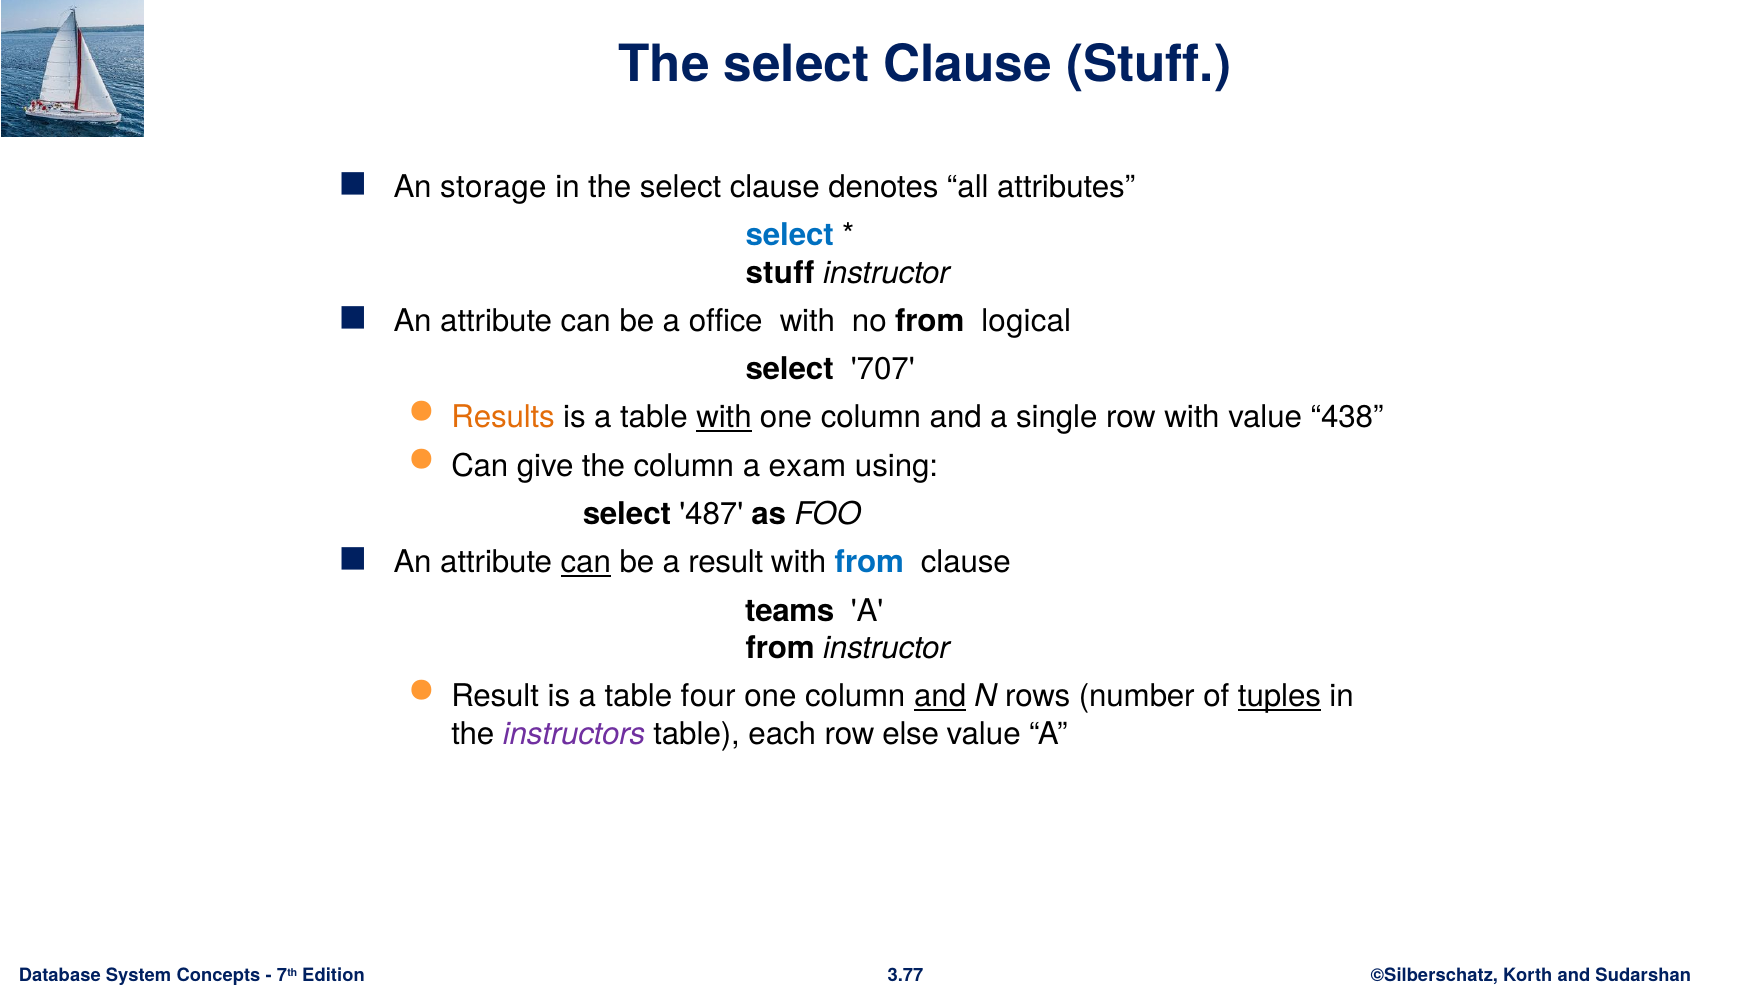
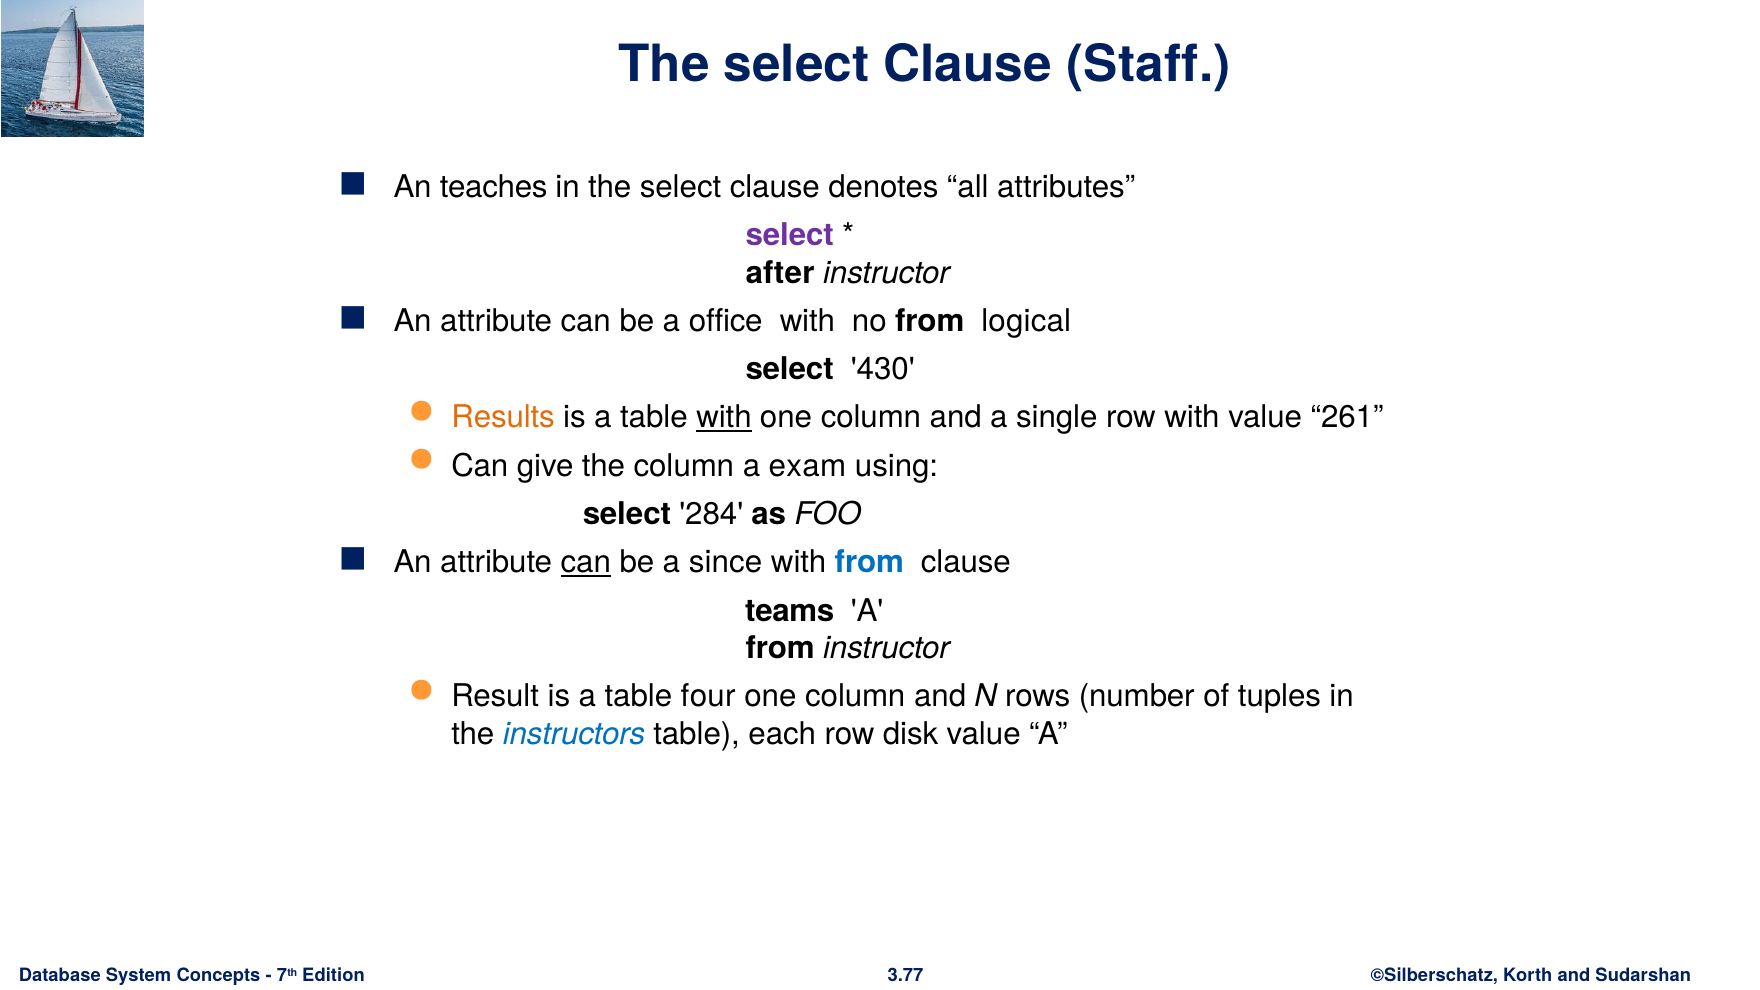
Clause Stuff: Stuff -> Staff
storage: storage -> teaches
select at (790, 235) colour: blue -> purple
stuff at (780, 273): stuff -> after
707: 707 -> 430
438: 438 -> 261
487: 487 -> 284
a result: result -> since
and at (940, 697) underline: present -> none
tuples underline: present -> none
instructors colour: purple -> blue
else: else -> disk
